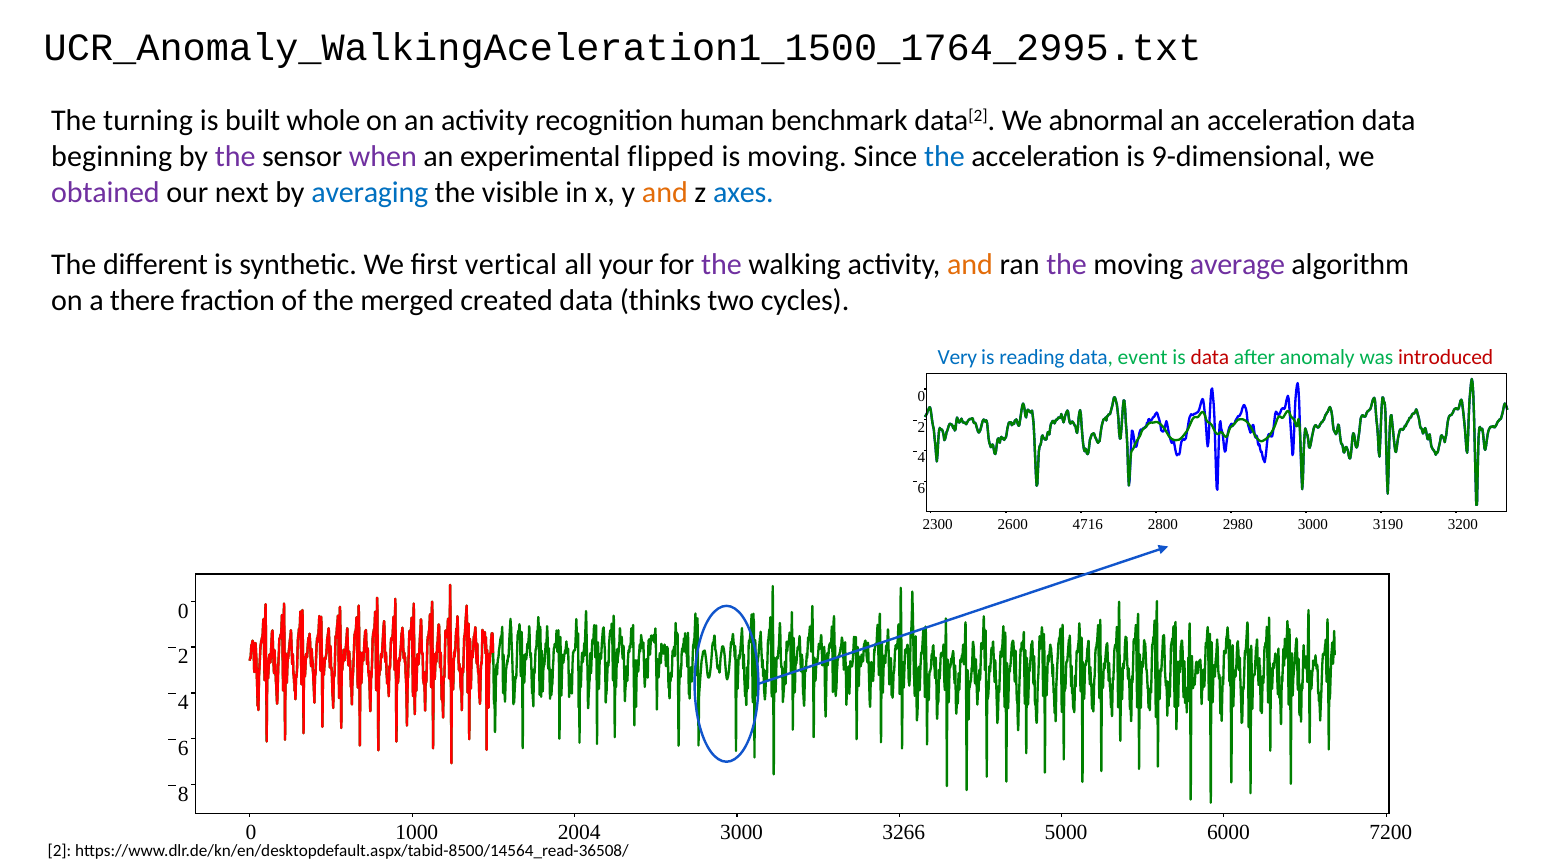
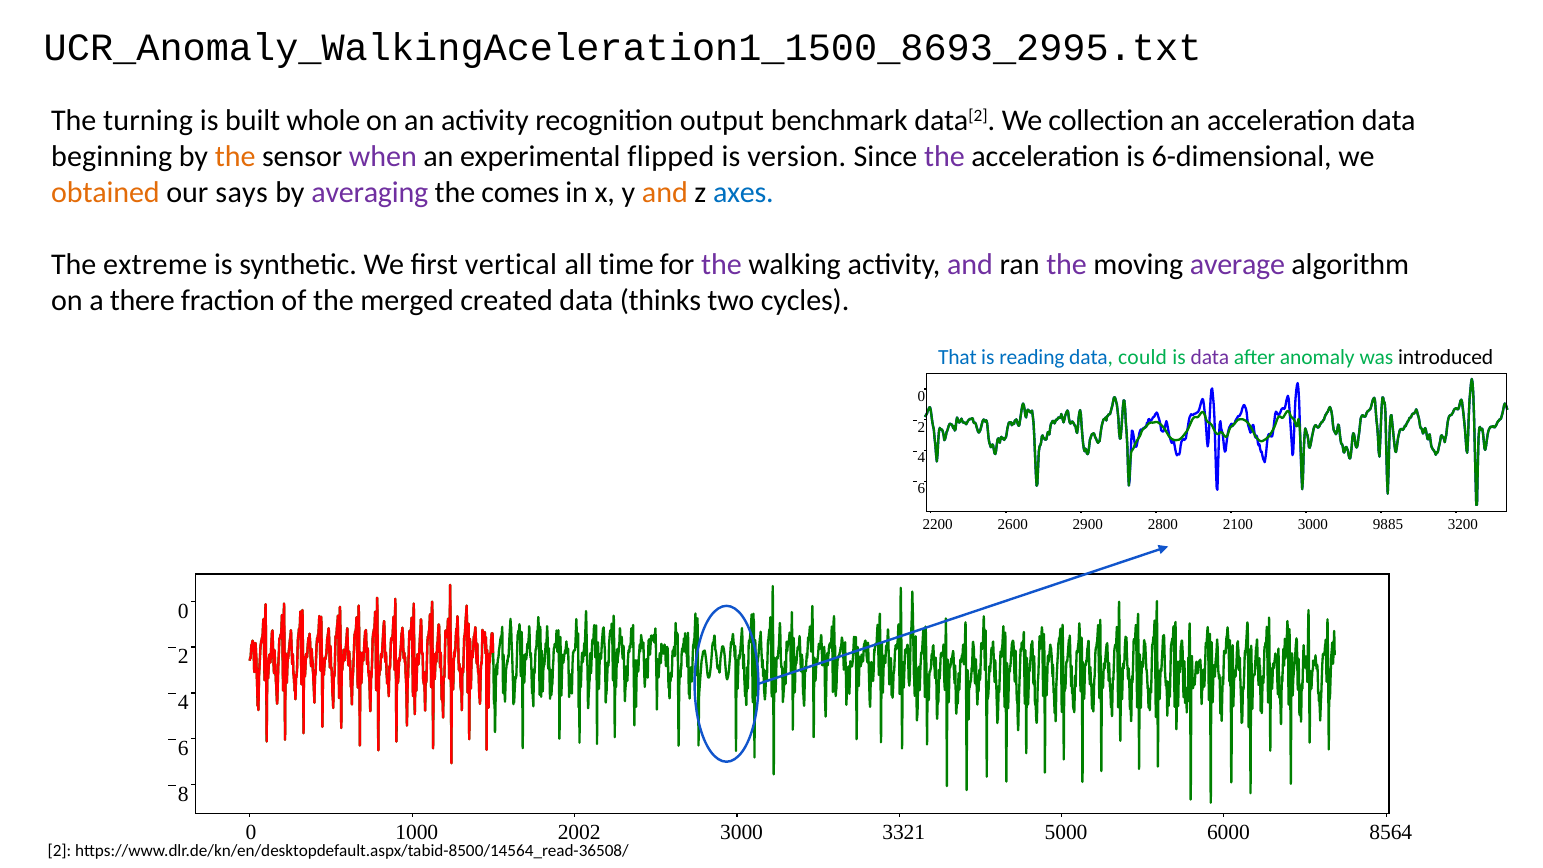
UCR_Anomaly_WalkingAceleration1_1500_1764_2995.txt: UCR_Anomaly_WalkingAceleration1_1500_1764_2995.txt -> UCR_Anomaly_WalkingAceleration1_1500_8693_2995.txt
human: human -> output
abnormal: abnormal -> collection
the at (235, 157) colour: purple -> orange
is moving: moving -> version
the at (945, 157) colour: blue -> purple
9-dimensional: 9-dimensional -> 6-dimensional
obtained colour: purple -> orange
next: next -> says
averaging colour: blue -> purple
visible: visible -> comes
different: different -> extreme
your: your -> time
and at (970, 265) colour: orange -> purple
Very: Very -> That
event: event -> could
data at (1210, 357) colour: red -> purple
introduced colour: red -> black
2300: 2300 -> 2200
4716: 4716 -> 2900
2980: 2980 -> 2100
3190: 3190 -> 9885
2004: 2004 -> 2002
3266: 3266 -> 3321
7200: 7200 -> 8564
